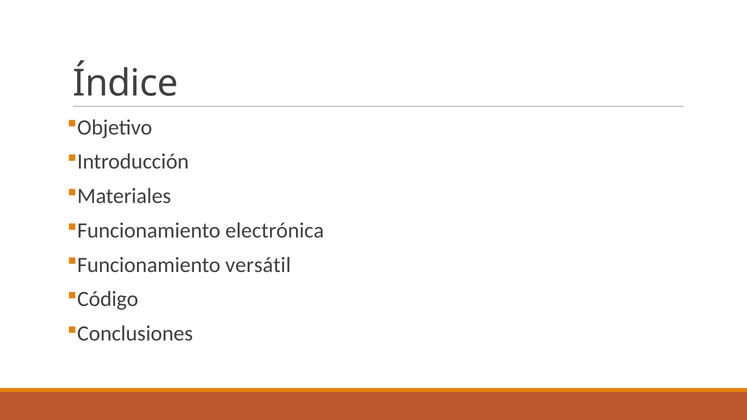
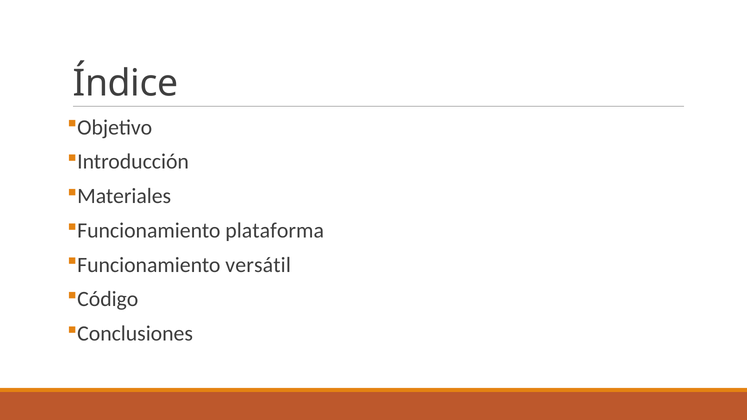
electrónica: electrónica -> plataforma
